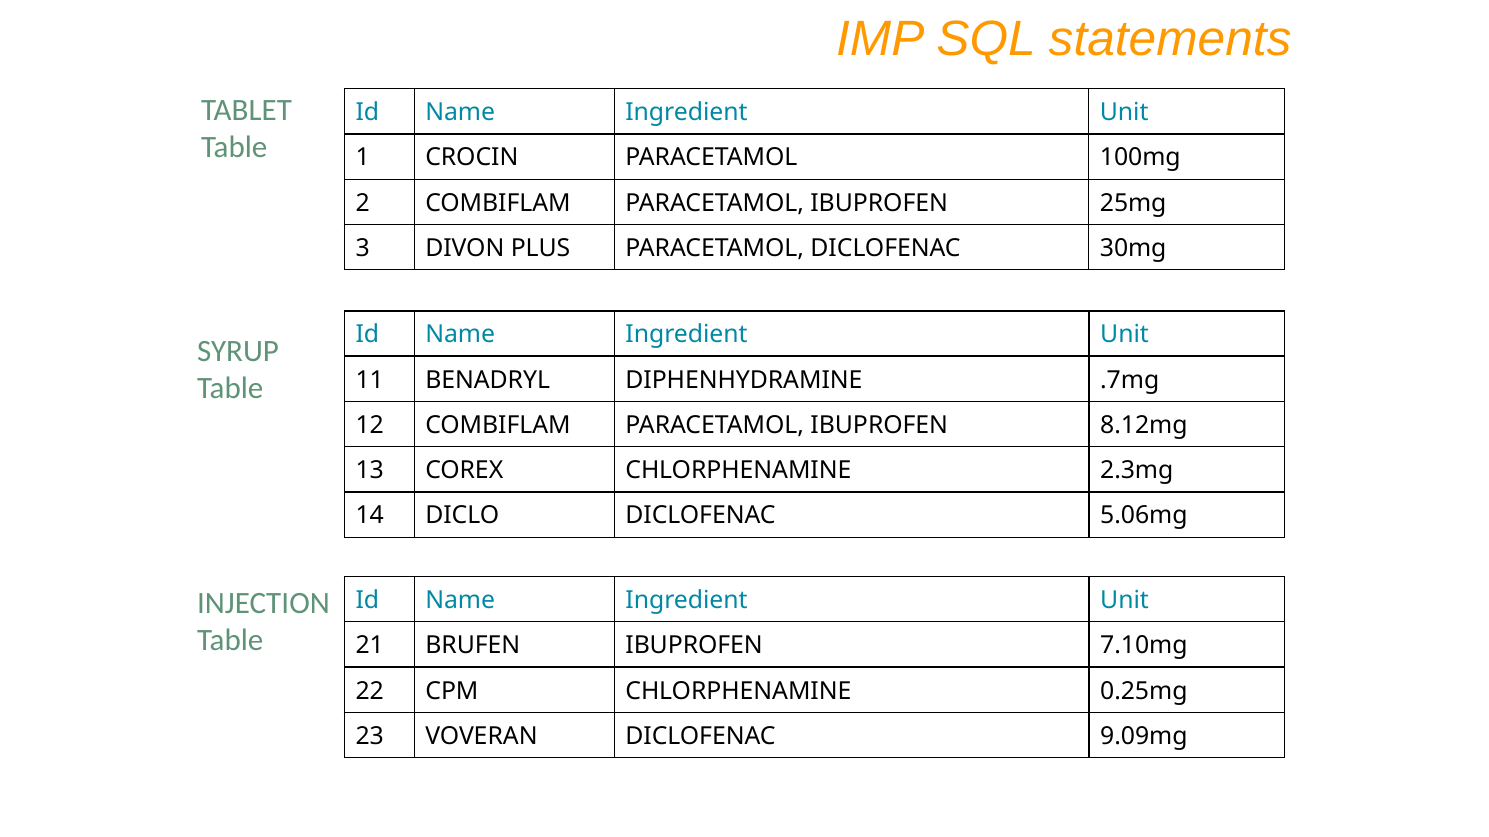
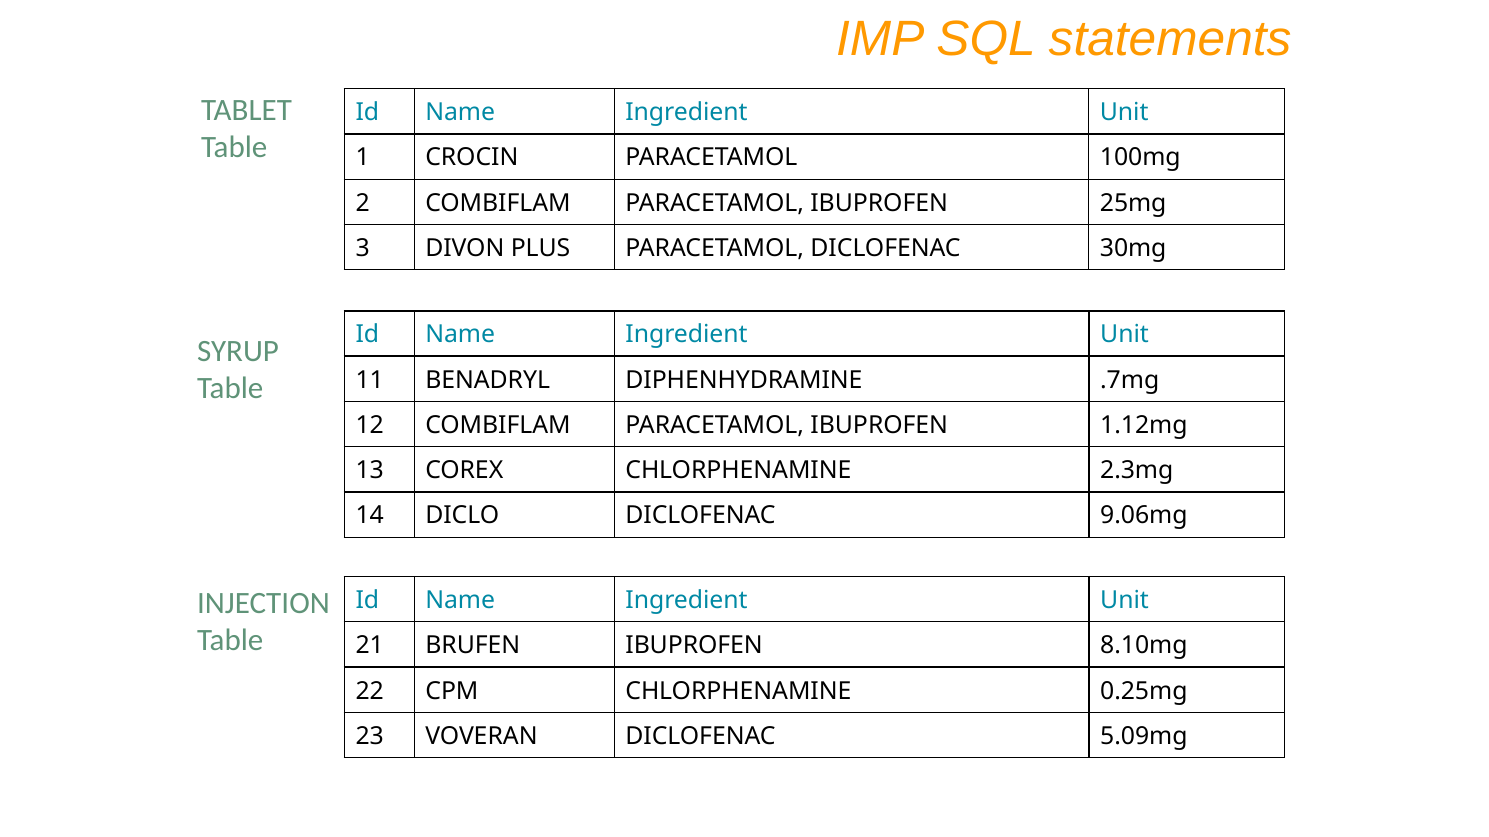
8.12mg: 8.12mg -> 1.12mg
5.06mg: 5.06mg -> 9.06mg
7.10mg: 7.10mg -> 8.10mg
9.09mg: 9.09mg -> 5.09mg
